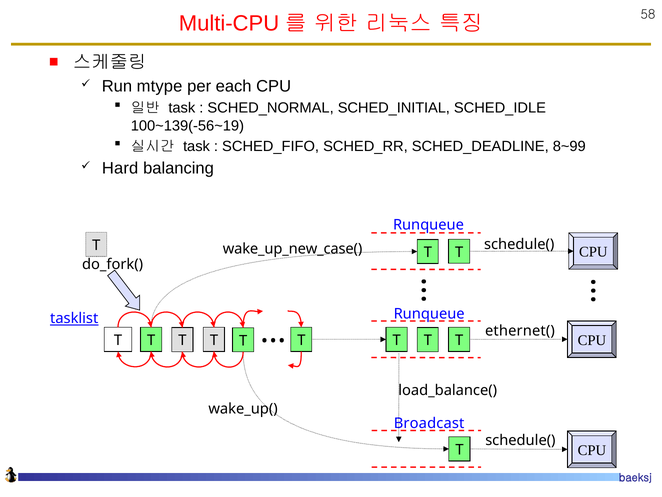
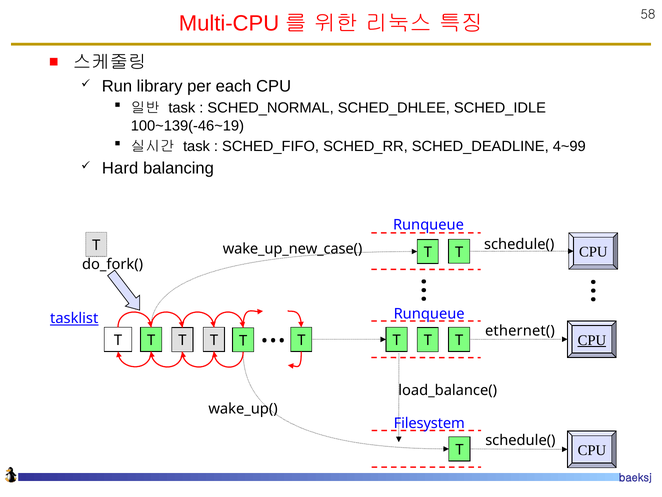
mtype: mtype -> library
SCHED_INITIAL: SCHED_INITIAL -> SCHED_DHLEE
100~139(-56~19: 100~139(-56~19 -> 100~139(-46~19
8~99: 8~99 -> 4~99
CPU at (592, 340) underline: none -> present
Broadcast: Broadcast -> Filesystem
